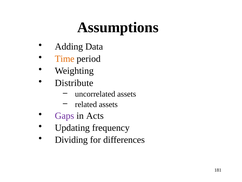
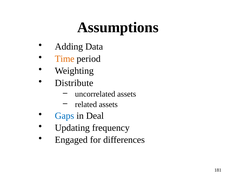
Gaps colour: purple -> blue
Acts: Acts -> Deal
Dividing: Dividing -> Engaged
